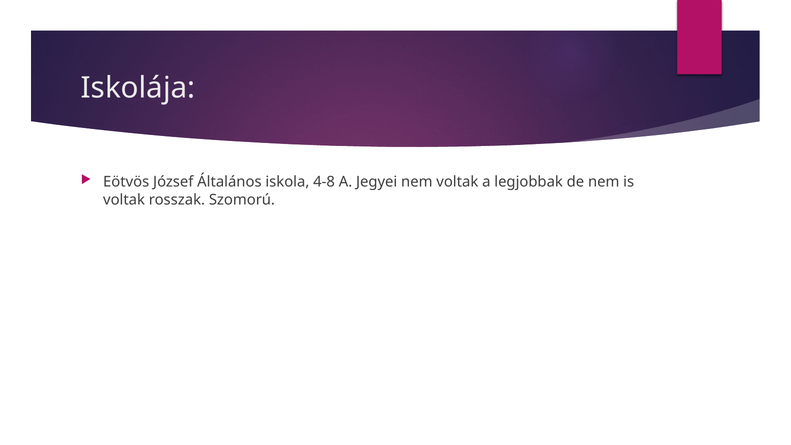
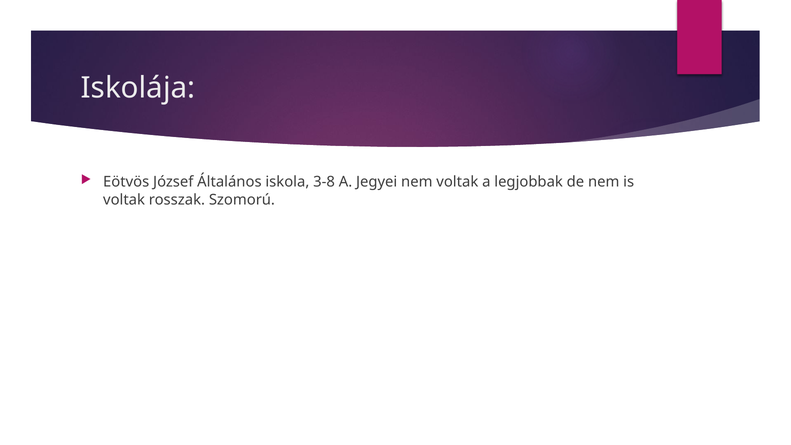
4-8: 4-8 -> 3-8
